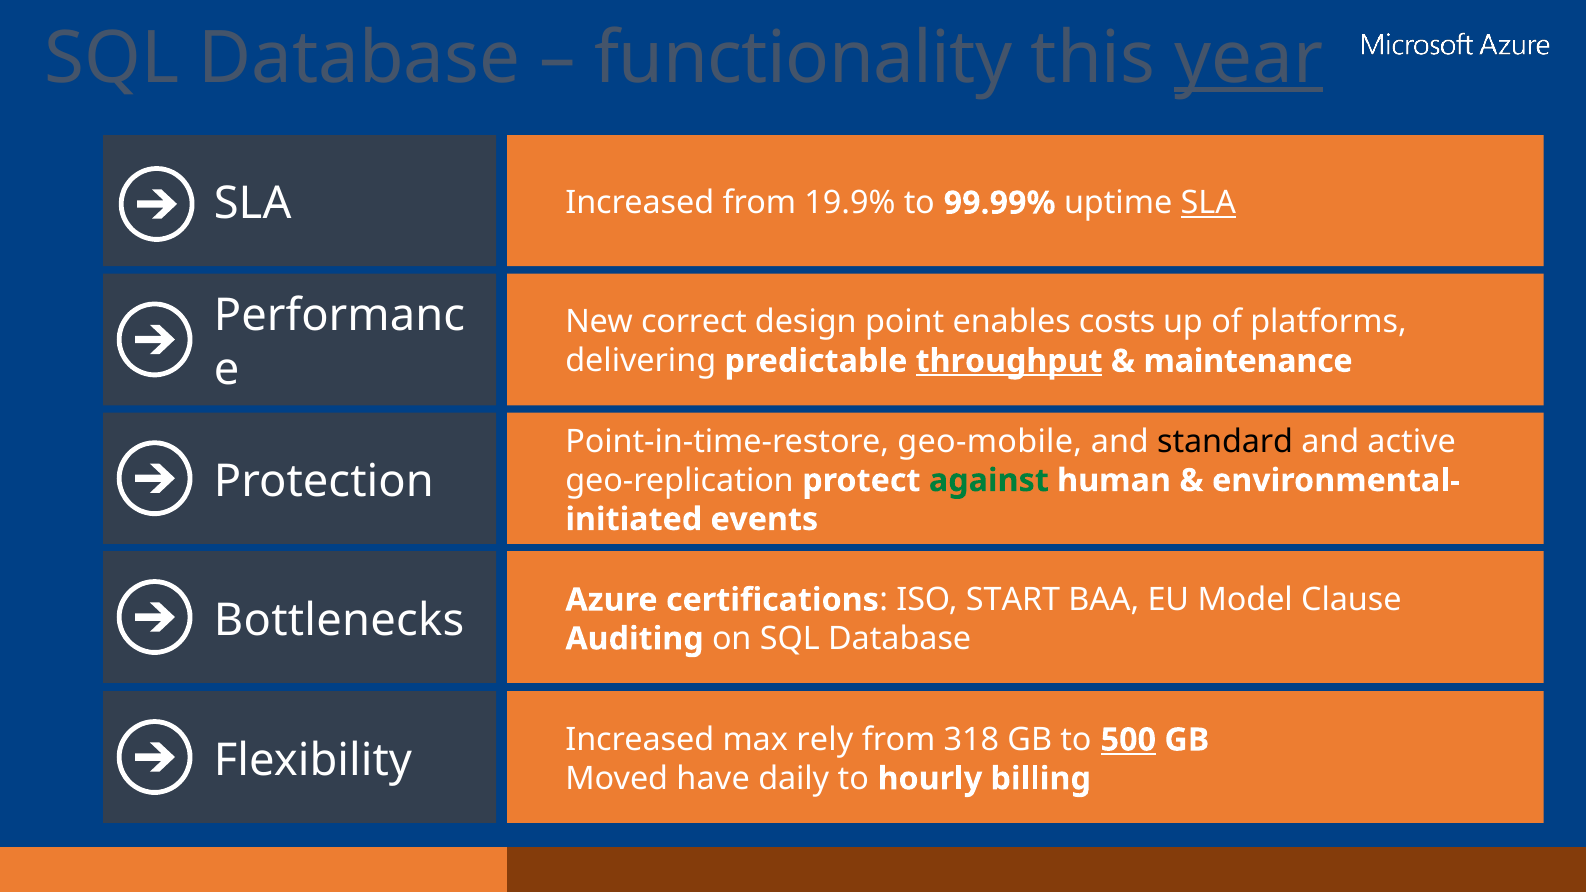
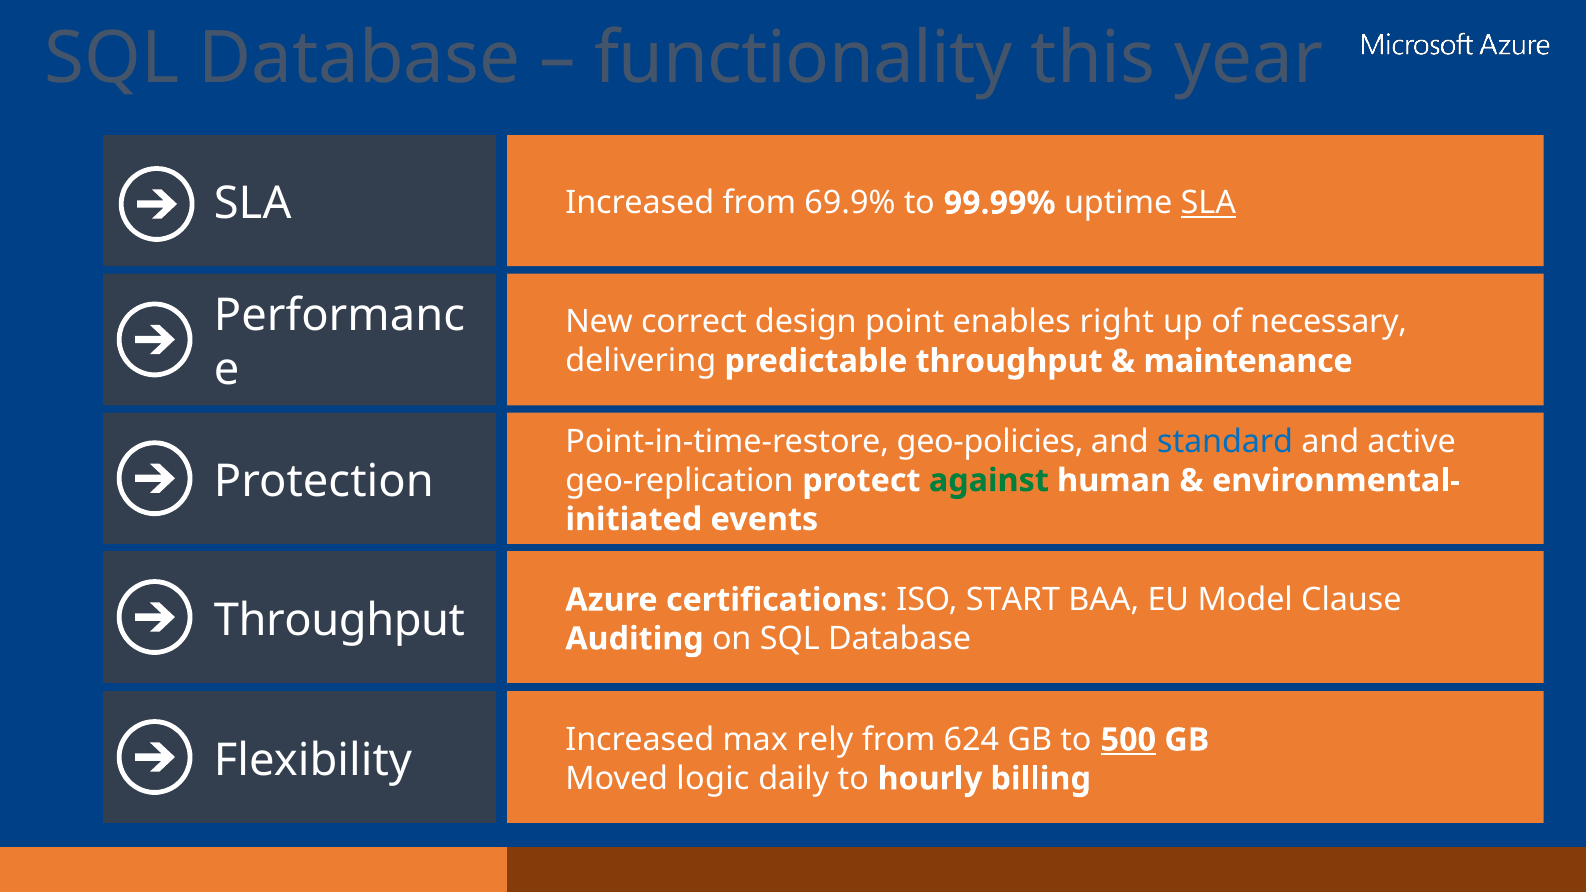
year underline: present -> none
19.9%: 19.9% -> 69.9%
costs: costs -> right
platforms: platforms -> necessary
throughput at (1009, 361) underline: present -> none
geo-mobile: geo-mobile -> geo-policies
standard colour: black -> blue
Bottlenecks at (339, 620): Bottlenecks -> Throughput
318: 318 -> 624
have: have -> logic
